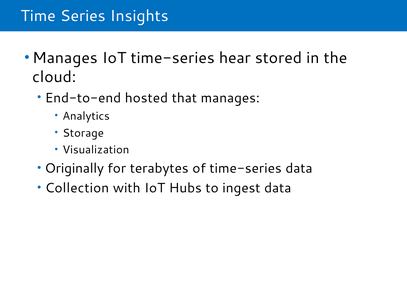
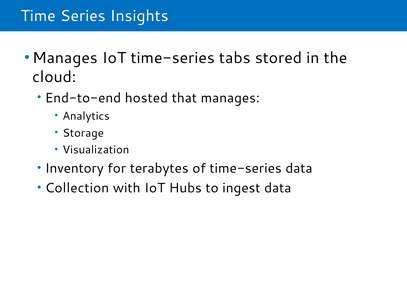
hear: hear -> tabs
Originally: Originally -> Inventory
